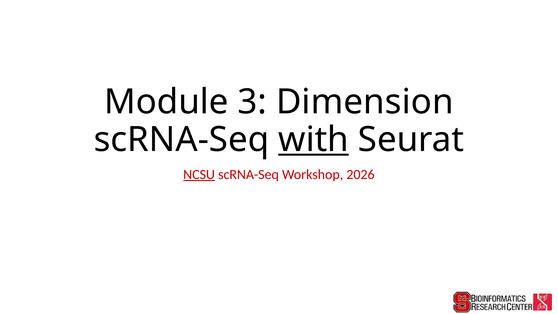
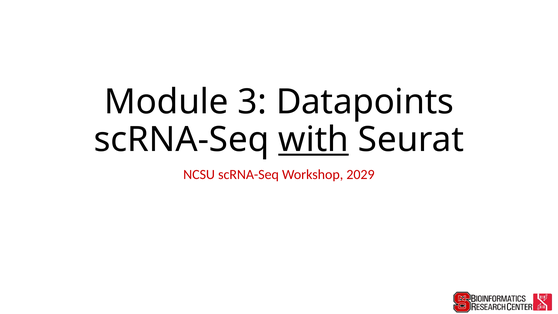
Dimension: Dimension -> Datapoints
NCSU underline: present -> none
2026: 2026 -> 2029
